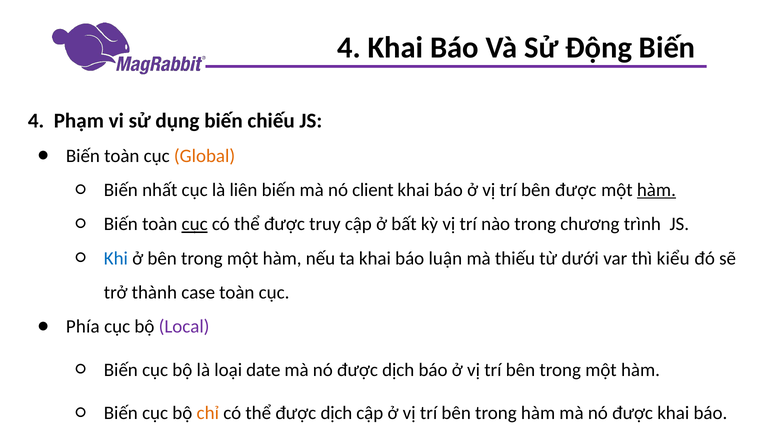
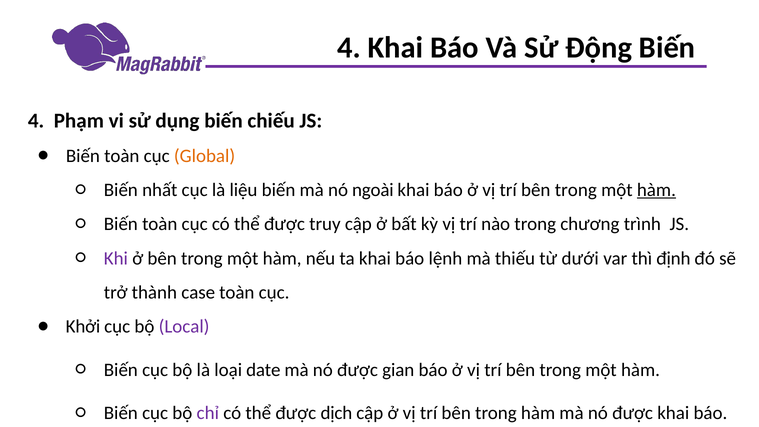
liên: liên -> liệu
client: client -> ngoài
được at (576, 190): được -> trong
cục at (195, 224) underline: present -> none
Khi colour: blue -> purple
luận: luận -> lệnh
kiểu: kiểu -> định
Phía: Phía -> Khởi
nó được dịch: dịch -> gian
chỉ colour: orange -> purple
